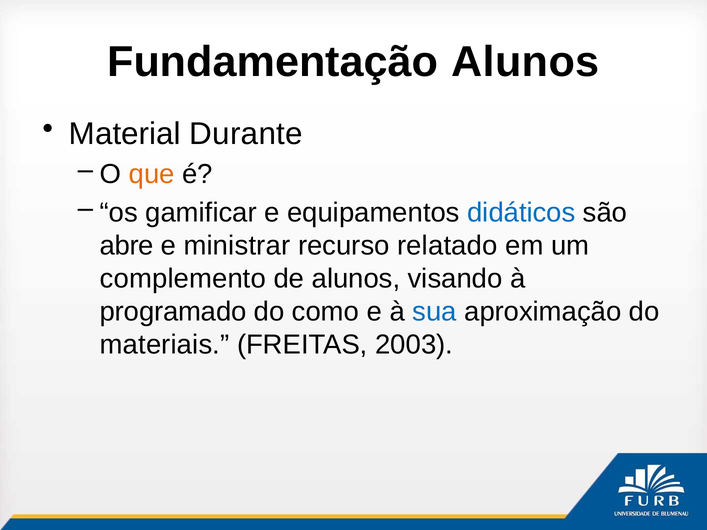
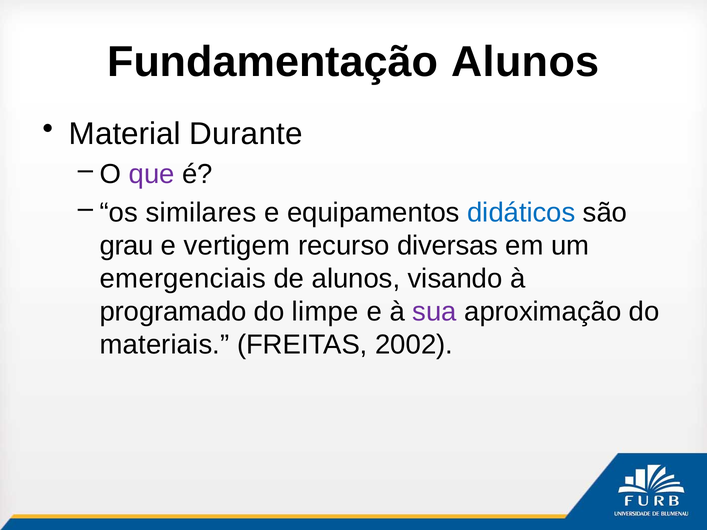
que colour: orange -> purple
gamificar: gamificar -> similares
abre: abre -> grau
ministrar: ministrar -> vertigem
relatado: relatado -> diversas
complemento: complemento -> emergenciais
como: como -> limpe
sua colour: blue -> purple
2003: 2003 -> 2002
